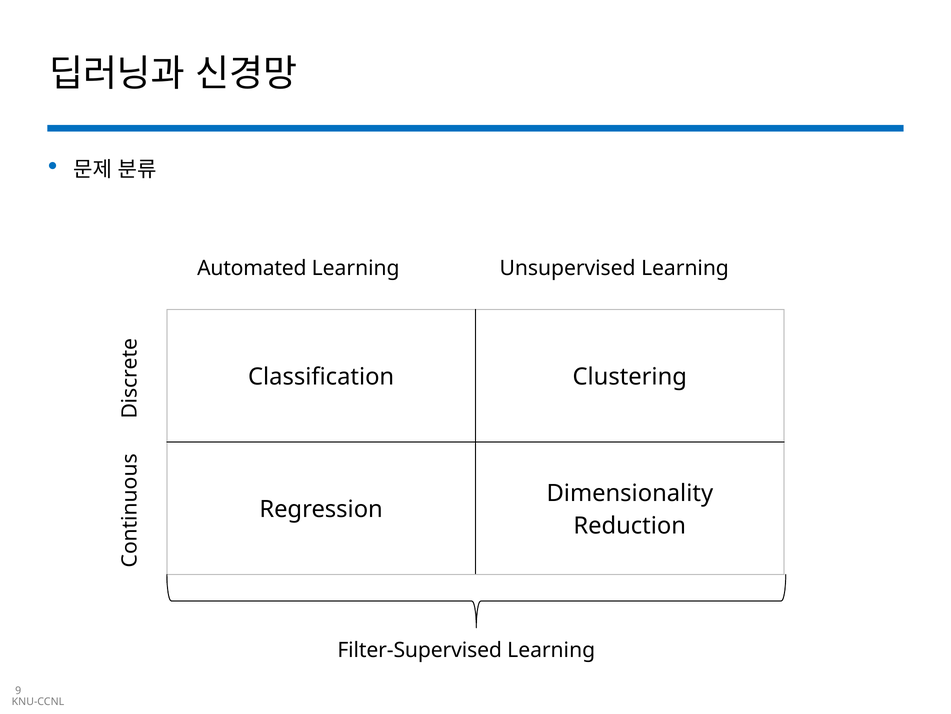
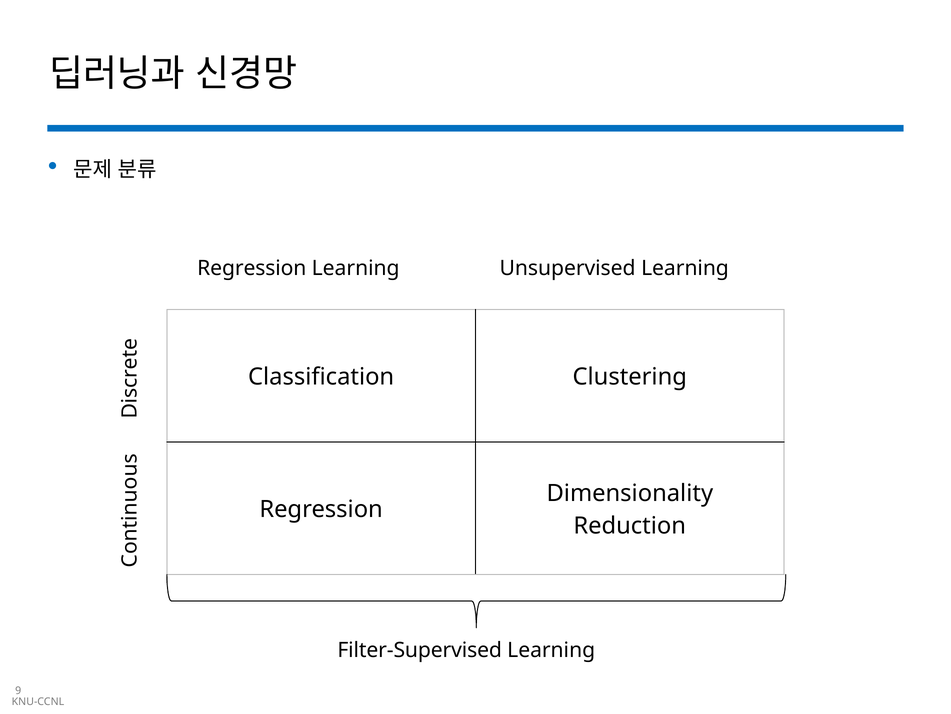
Automated at (252, 268): Automated -> Regression
